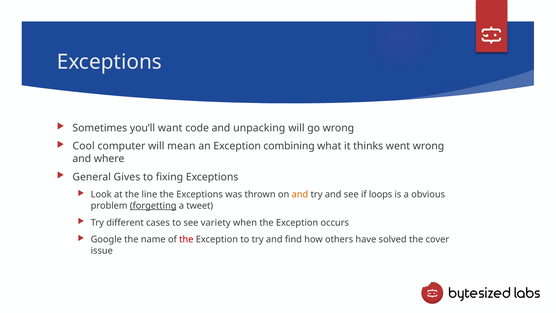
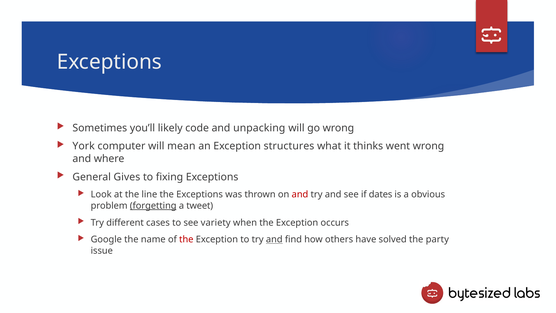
want: want -> likely
Cool: Cool -> York
combining: combining -> structures
and at (300, 194) colour: orange -> red
loops: loops -> dates
and at (274, 239) underline: none -> present
cover: cover -> party
